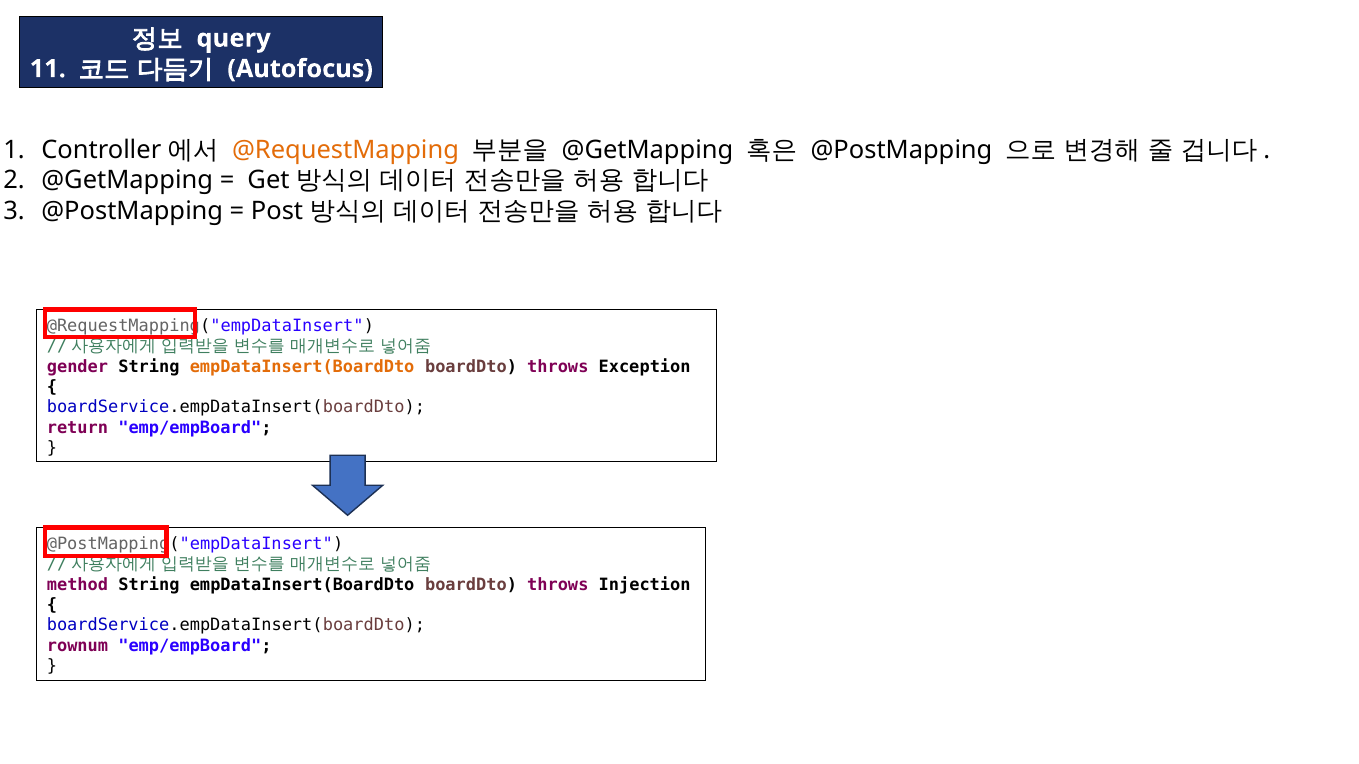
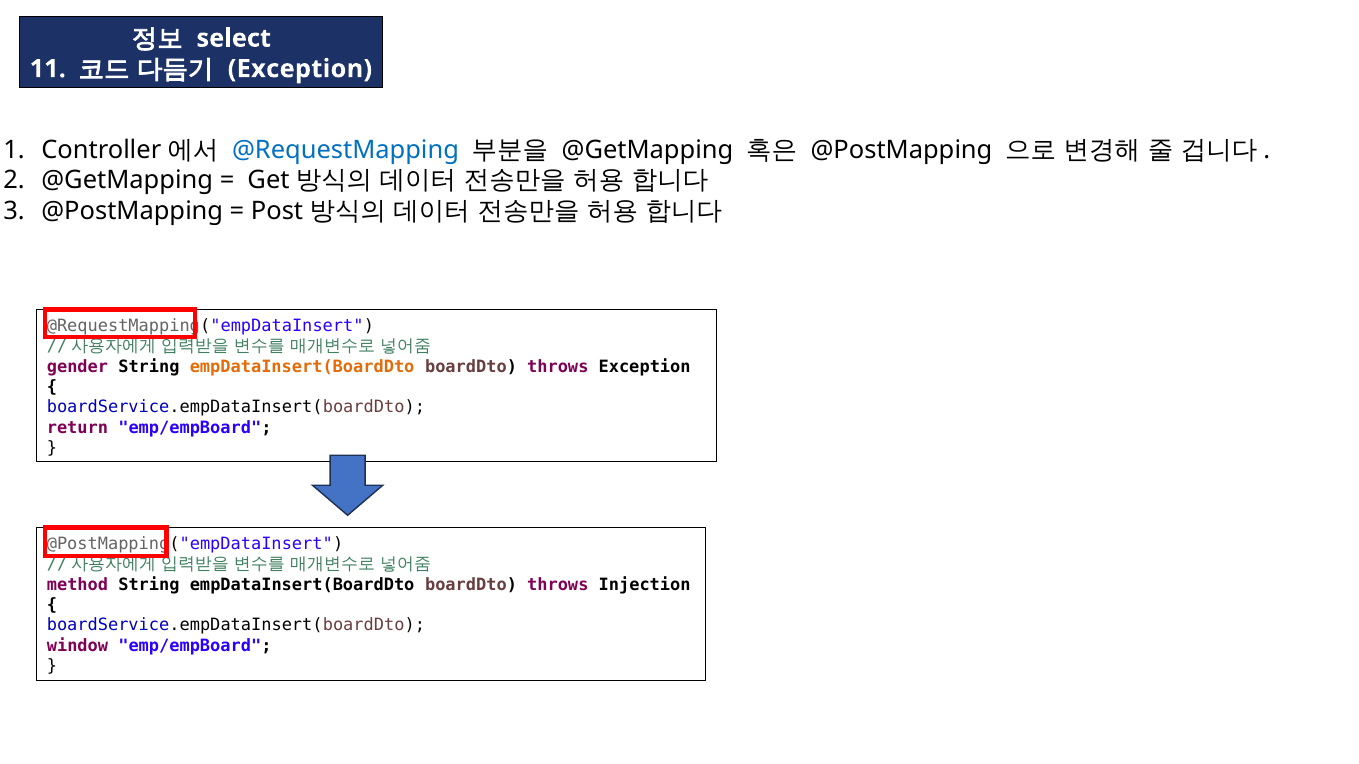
query: query -> select
Autofocus at (300, 69): Autofocus -> Exception
@RequestMapping colour: orange -> blue
rownum: rownum -> window
